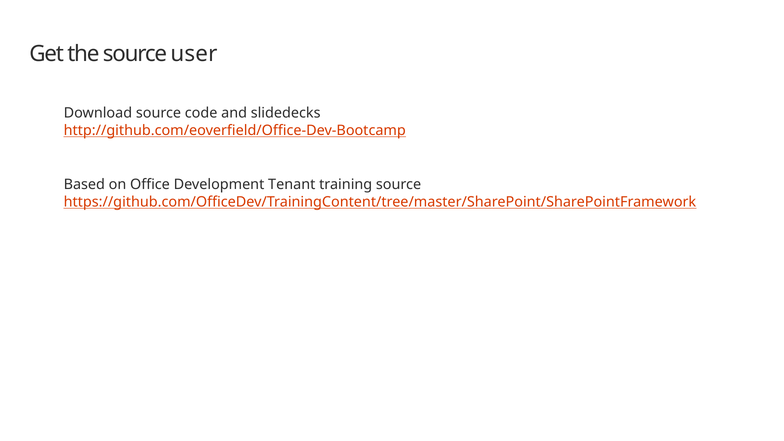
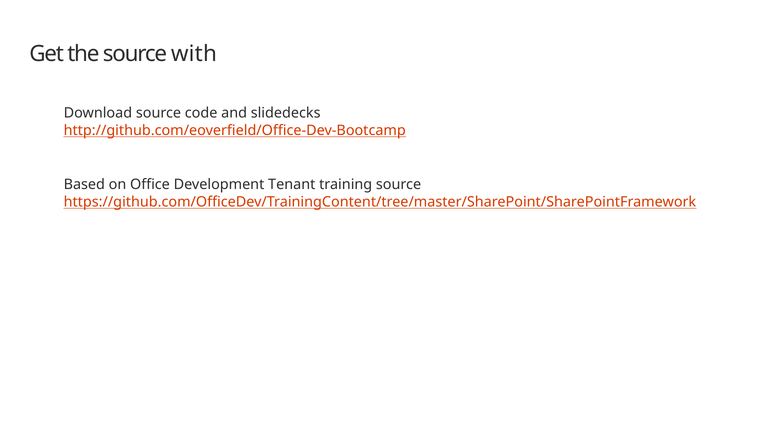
user: user -> with
